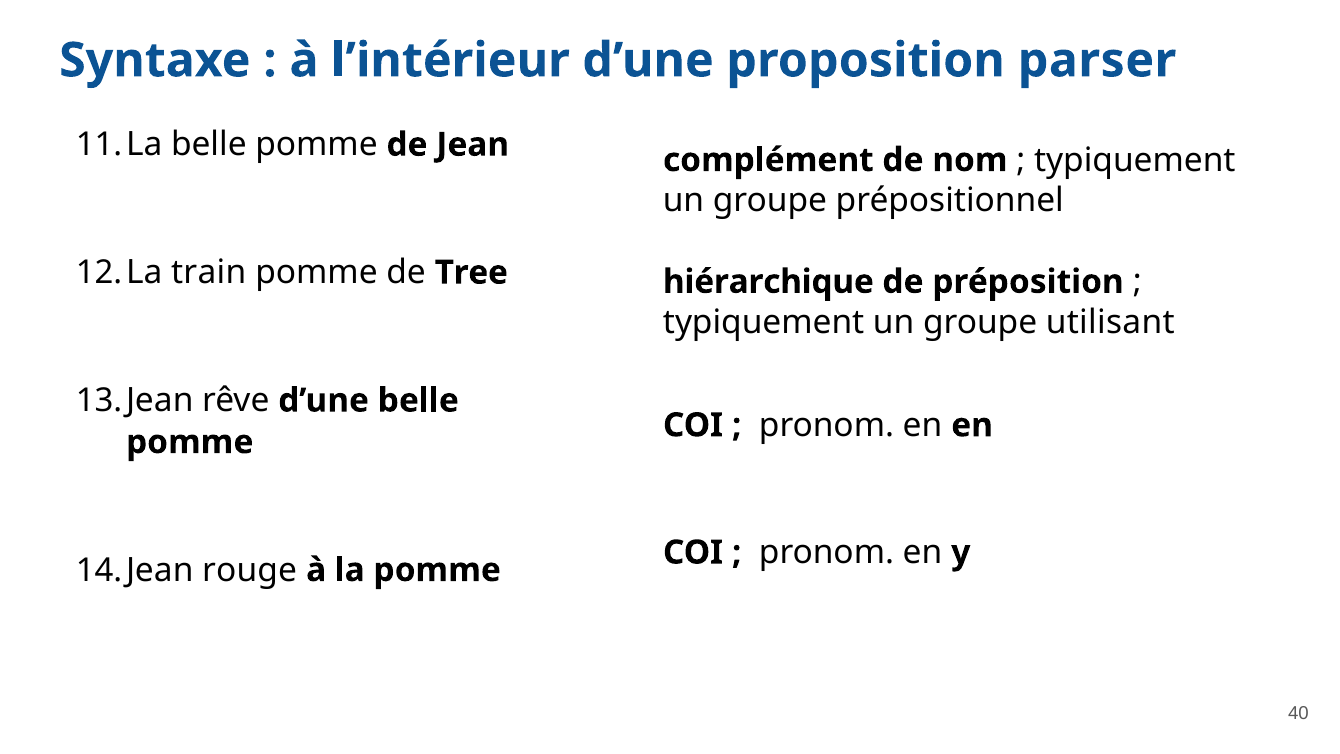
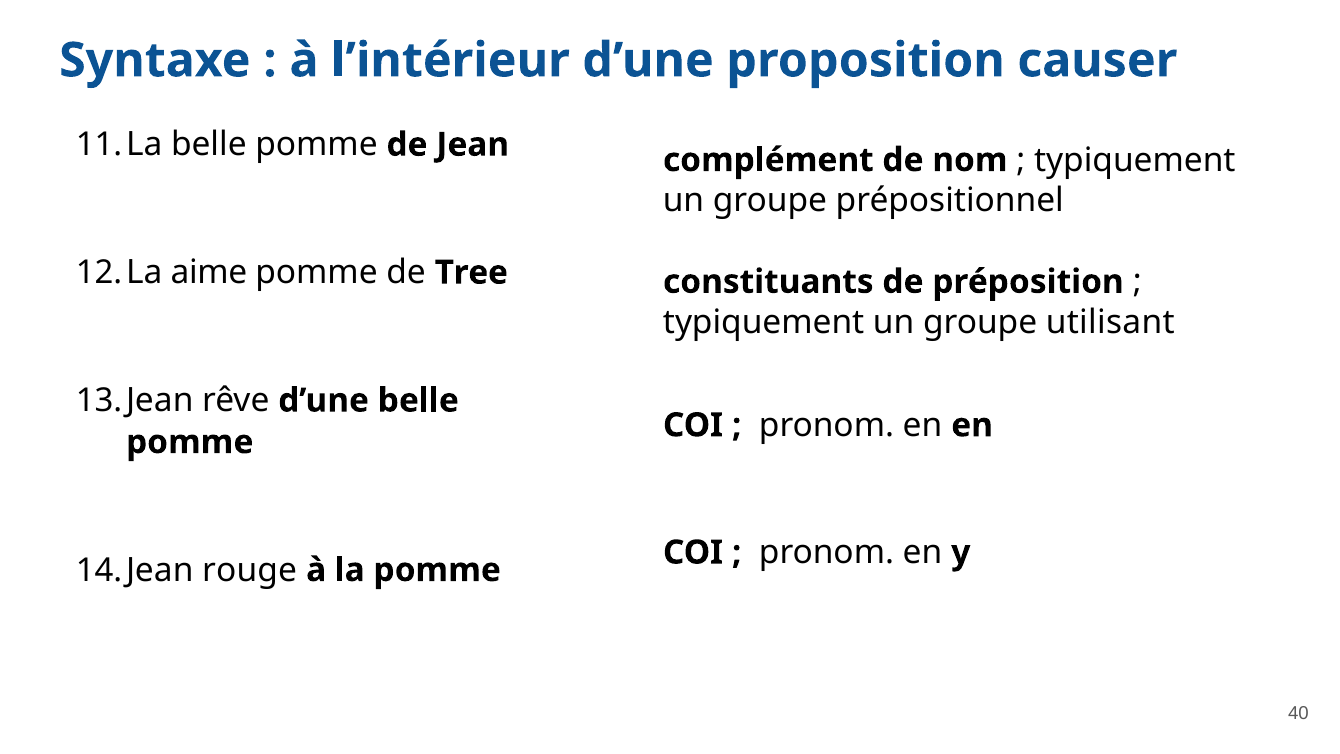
parser: parser -> causer
train: train -> aime
hiérarchique: hiérarchique -> constituants
